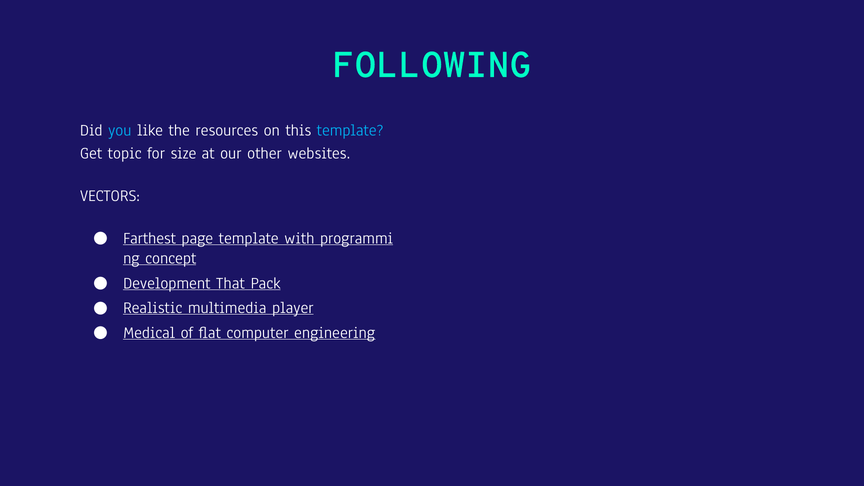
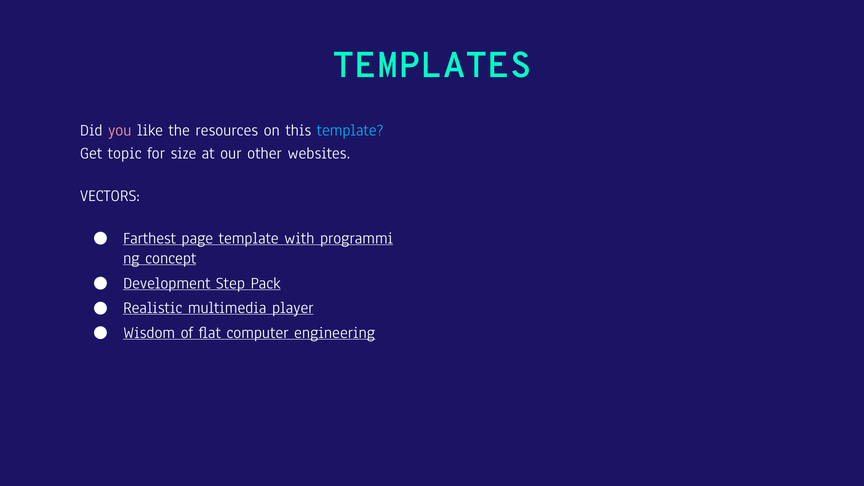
FOLLOWING: FOLLOWING -> TEMPLATES
you colour: light blue -> pink
That: That -> Step
Medical: Medical -> Wisdom
